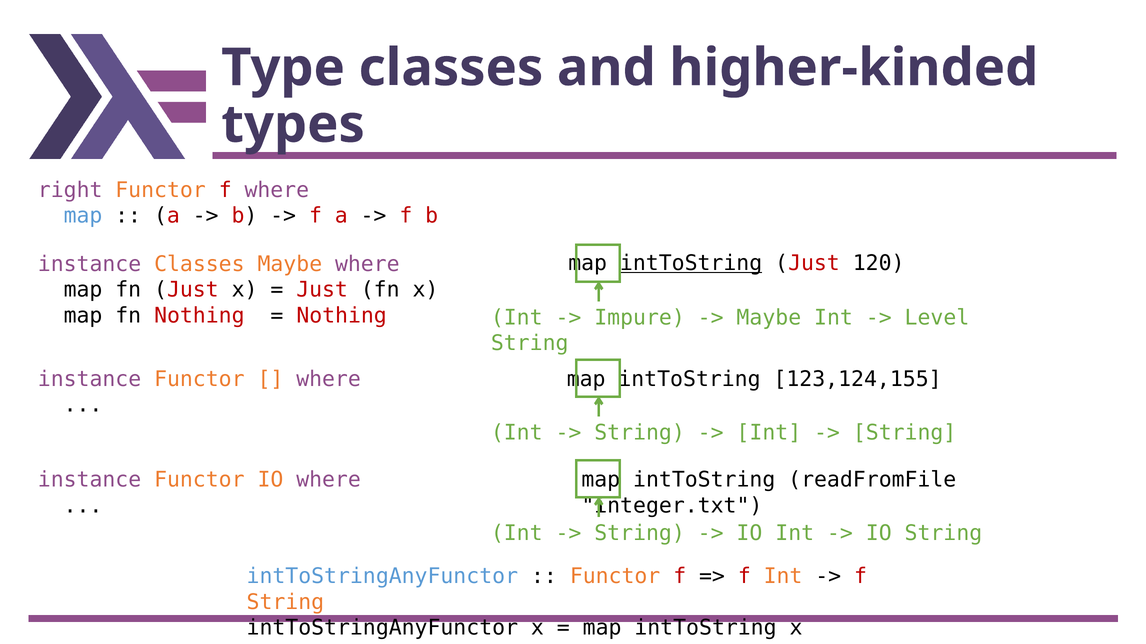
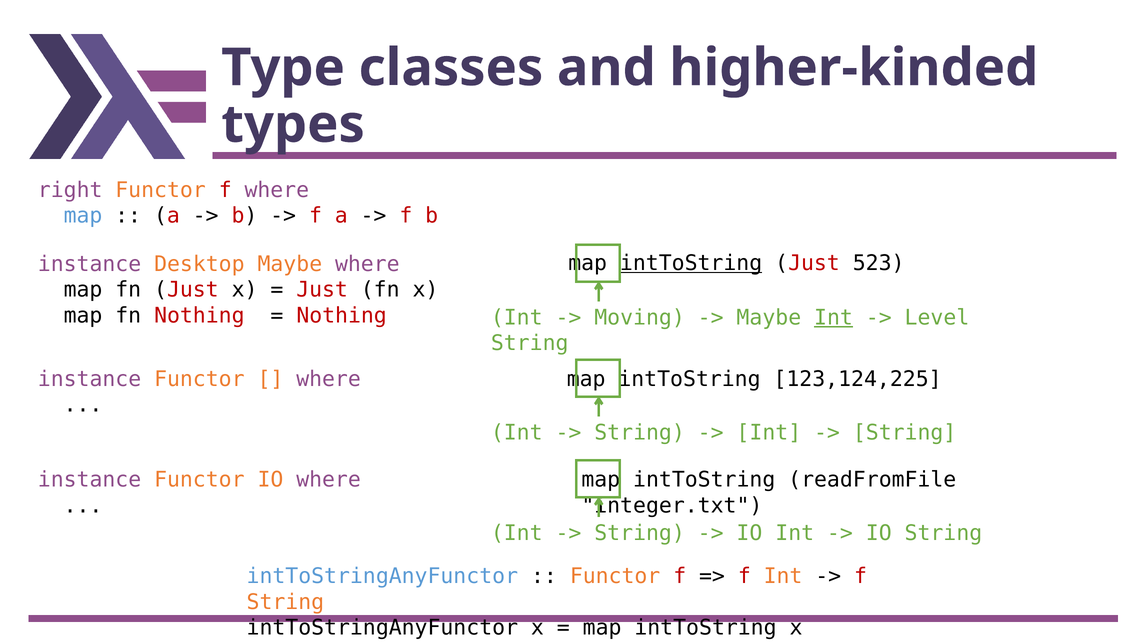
120: 120 -> 523
instance Classes: Classes -> Desktop
Impure: Impure -> Moving
Int at (834, 318) underline: none -> present
123,124,155: 123,124,155 -> 123,124,225
